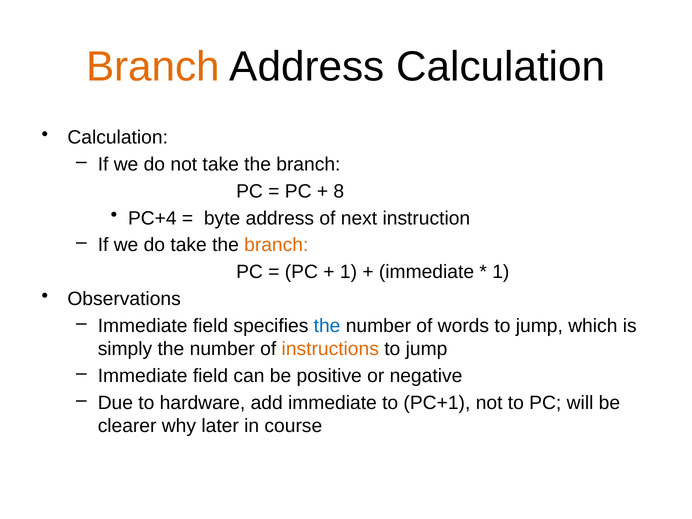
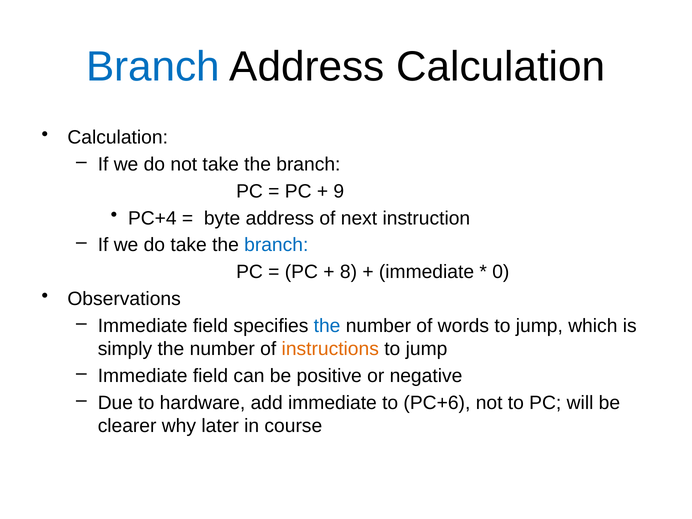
Branch at (153, 67) colour: orange -> blue
8: 8 -> 9
branch at (276, 245) colour: orange -> blue
1 at (348, 272): 1 -> 8
1 at (501, 272): 1 -> 0
PC+1: PC+1 -> PC+6
